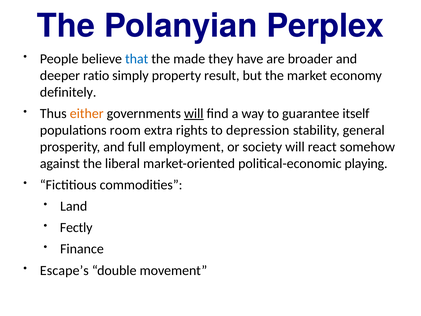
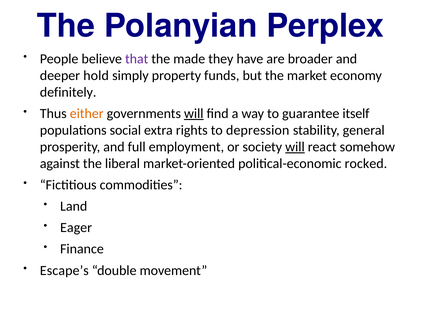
that colour: blue -> purple
ratio: ratio -> hold
result: result -> funds
room: room -> social
will at (295, 147) underline: none -> present
playing: playing -> rocked
Fectly: Fectly -> Eager
